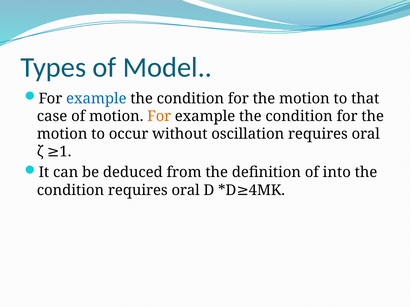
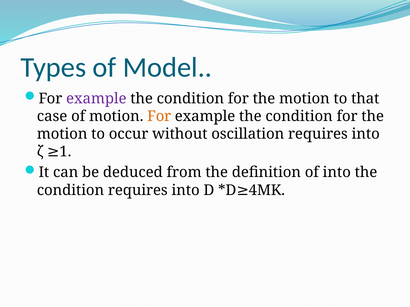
example at (96, 99) colour: blue -> purple
oscillation requires oral: oral -> into
condition requires oral: oral -> into
